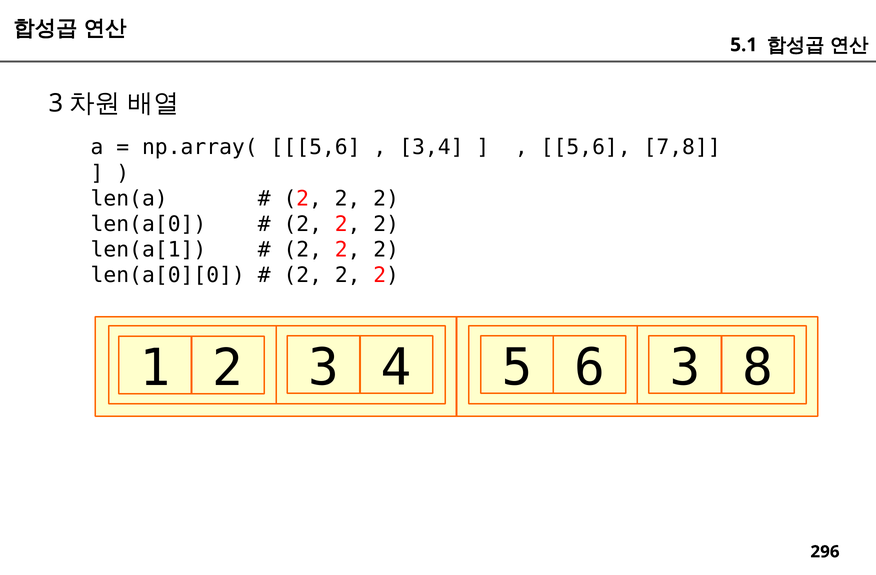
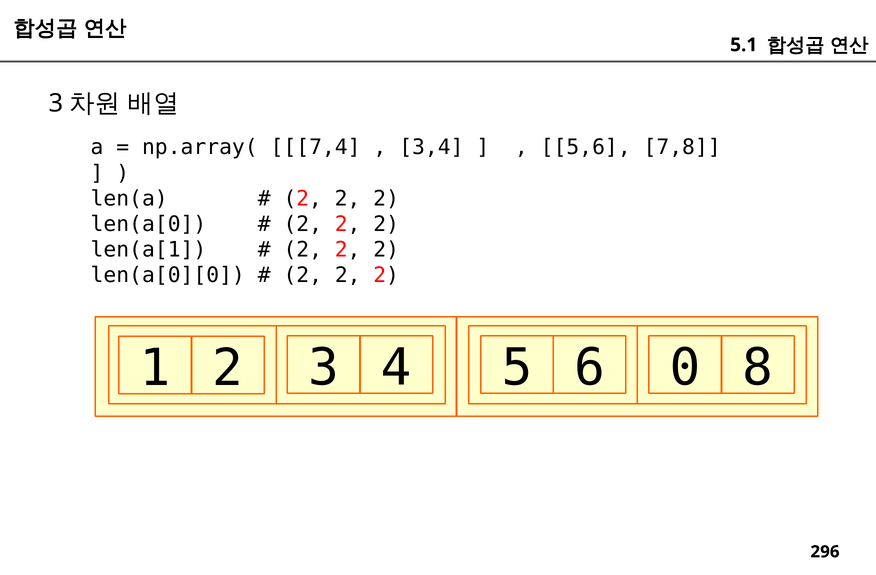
np.array( 5,6: 5,6 -> 7,4
6 3: 3 -> 0
